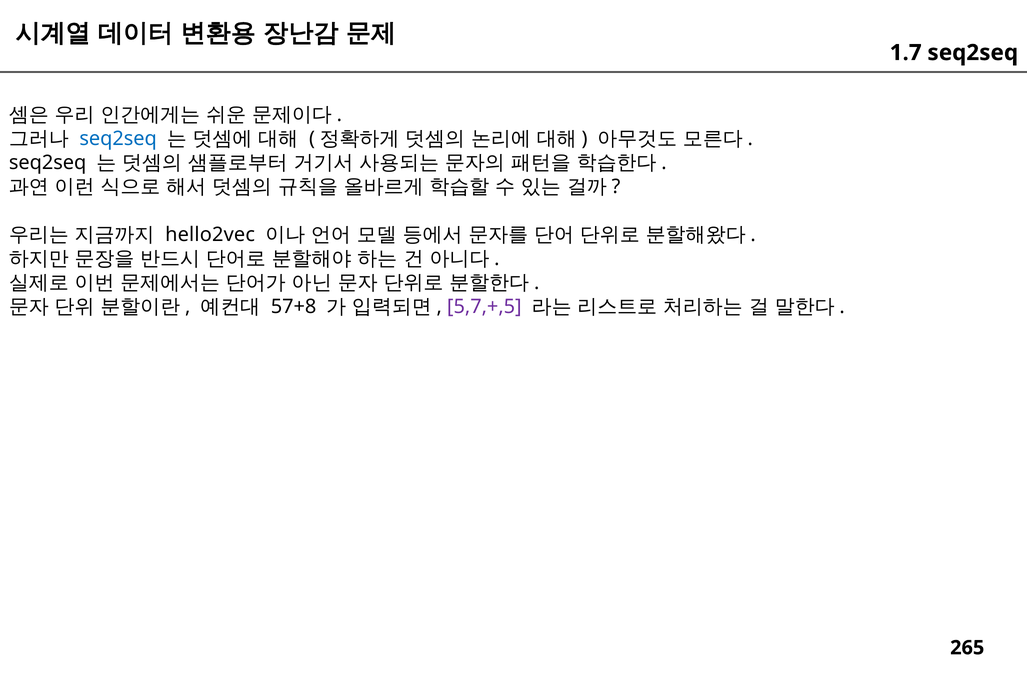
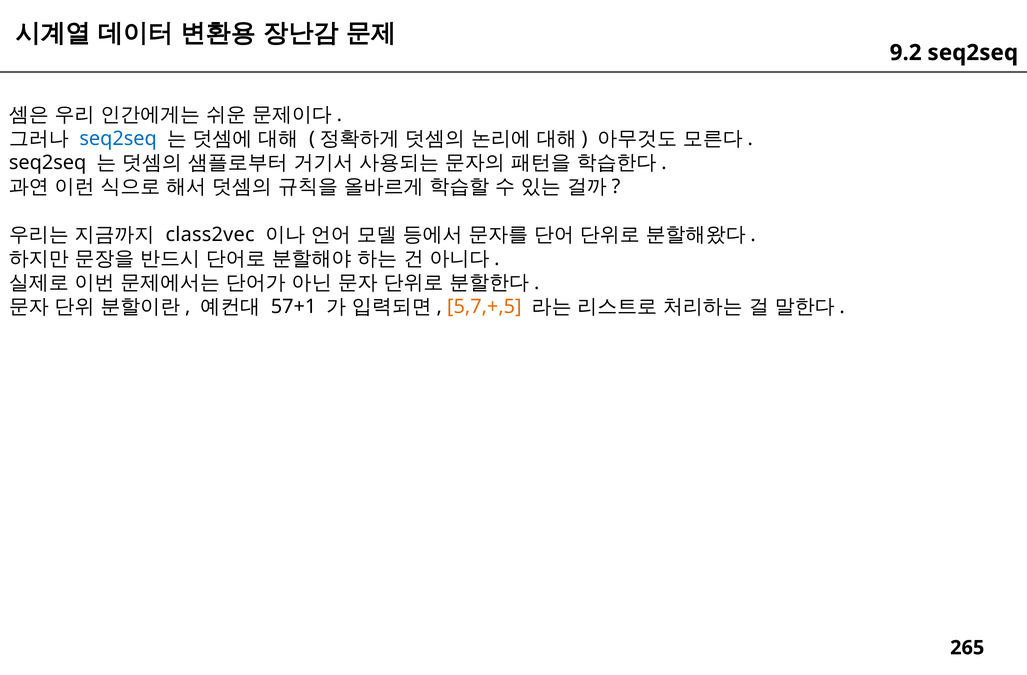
1.7: 1.7 -> 9.2
hello2vec: hello2vec -> class2vec
57+8: 57+8 -> 57+1
5,7,+,5 colour: purple -> orange
